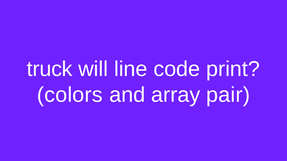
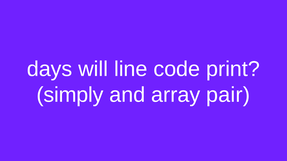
truck: truck -> days
colors: colors -> simply
